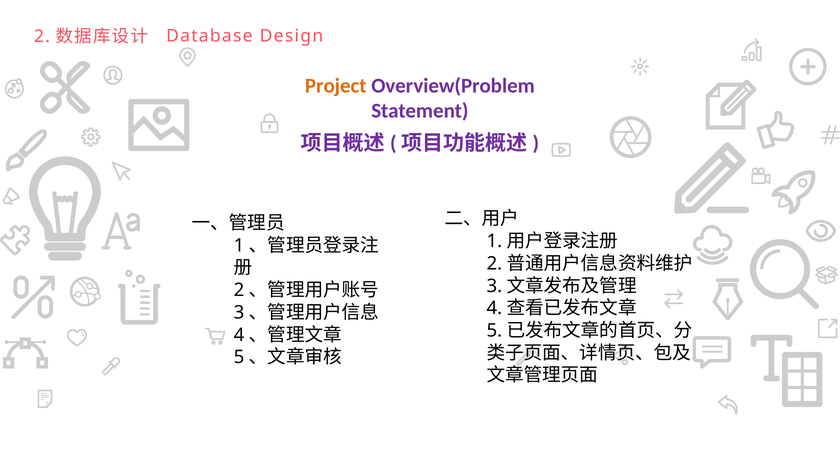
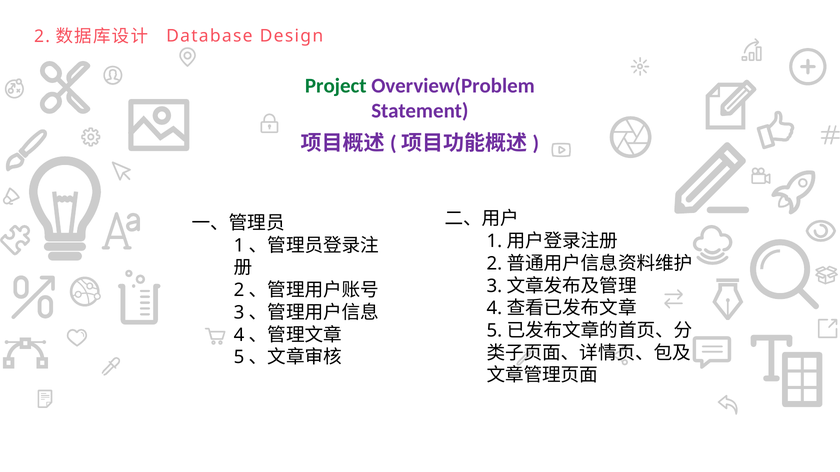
Project colour: orange -> green
